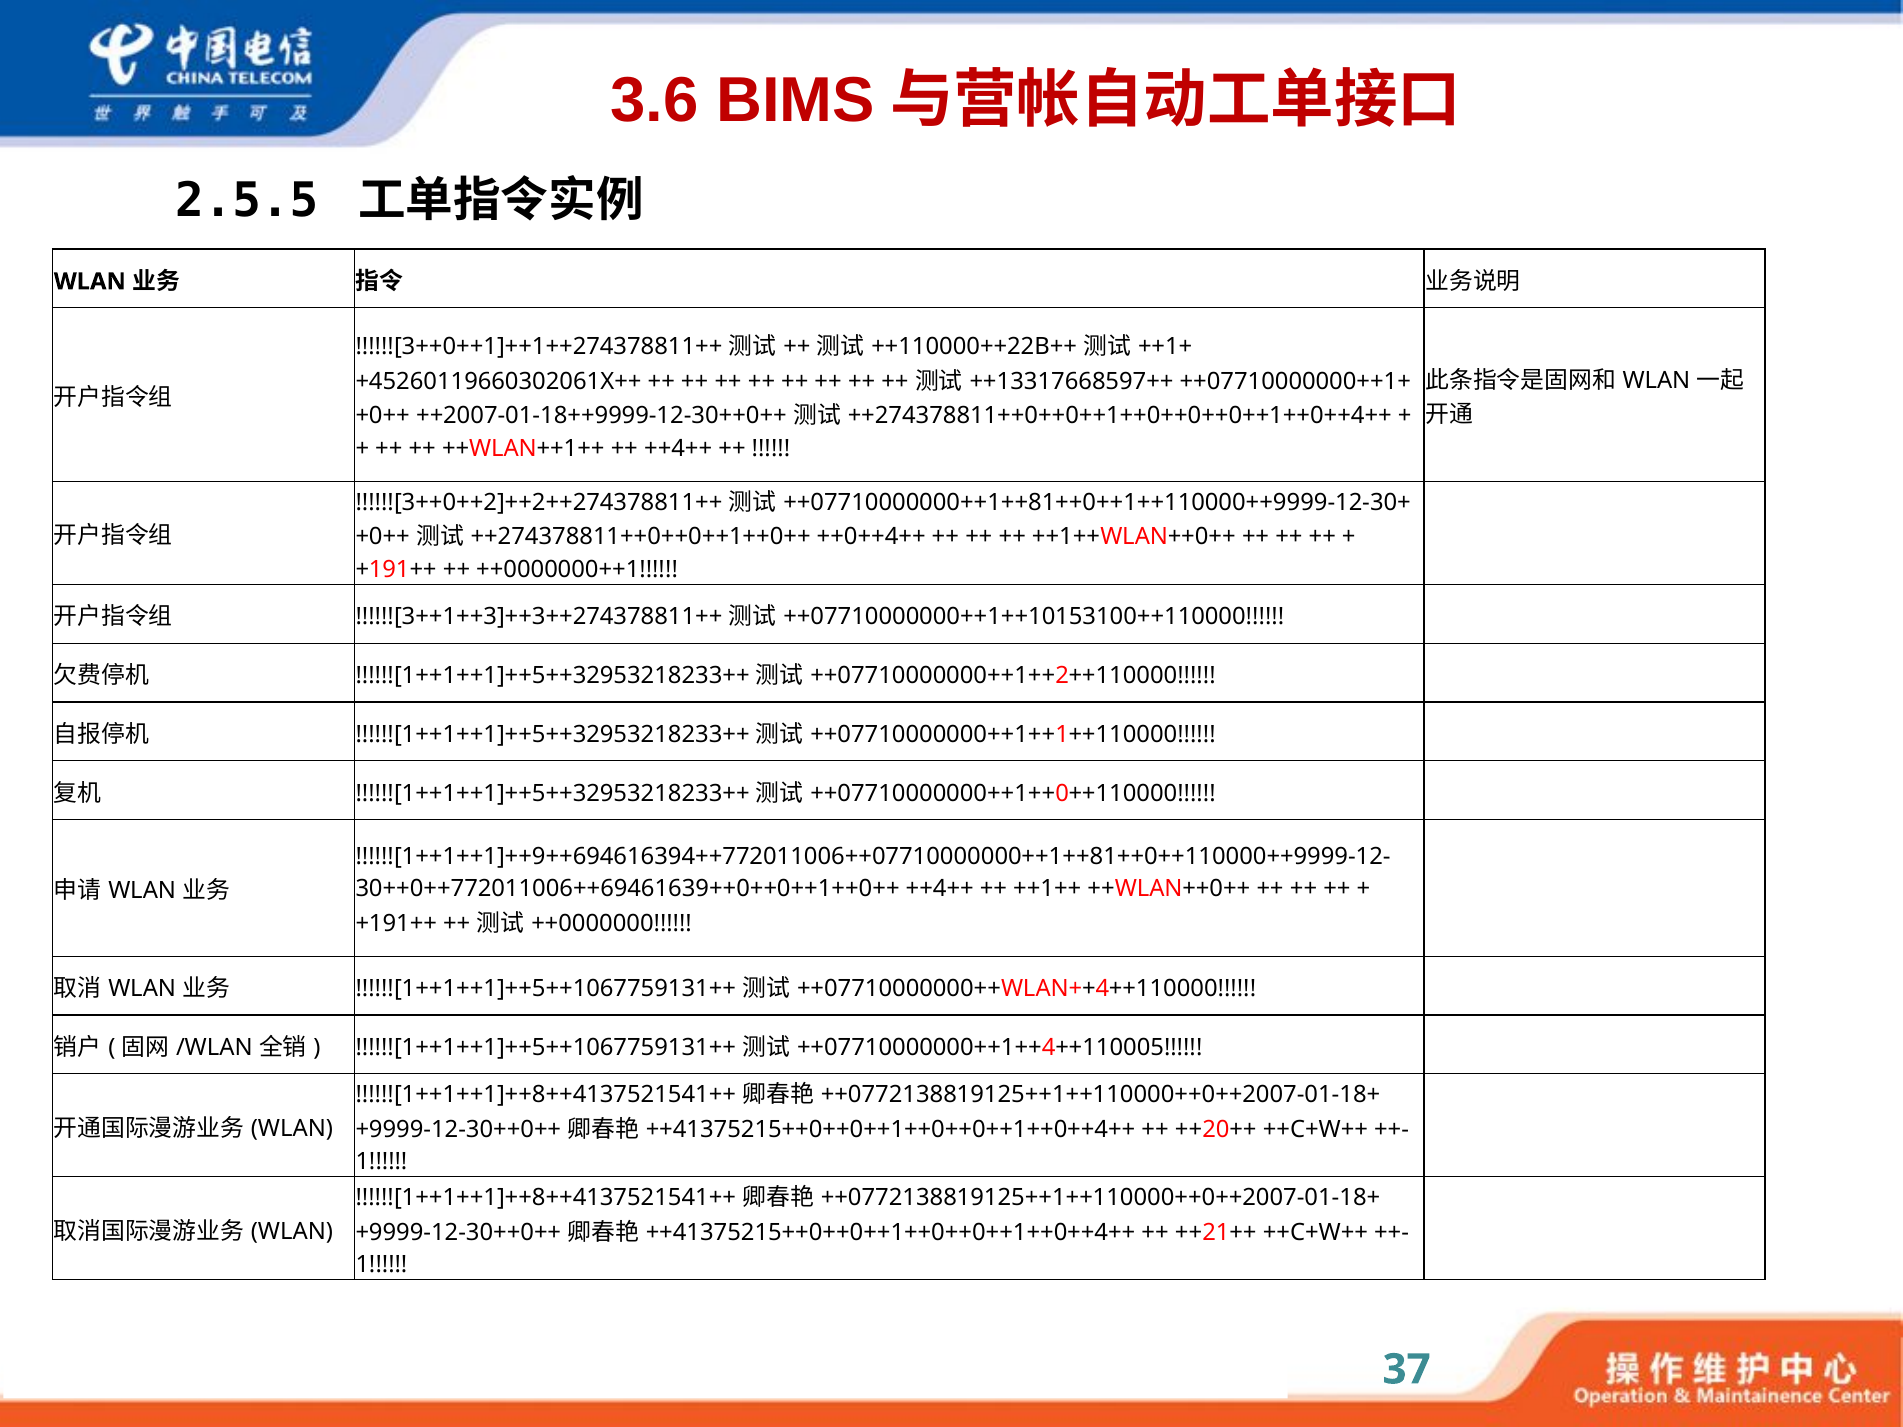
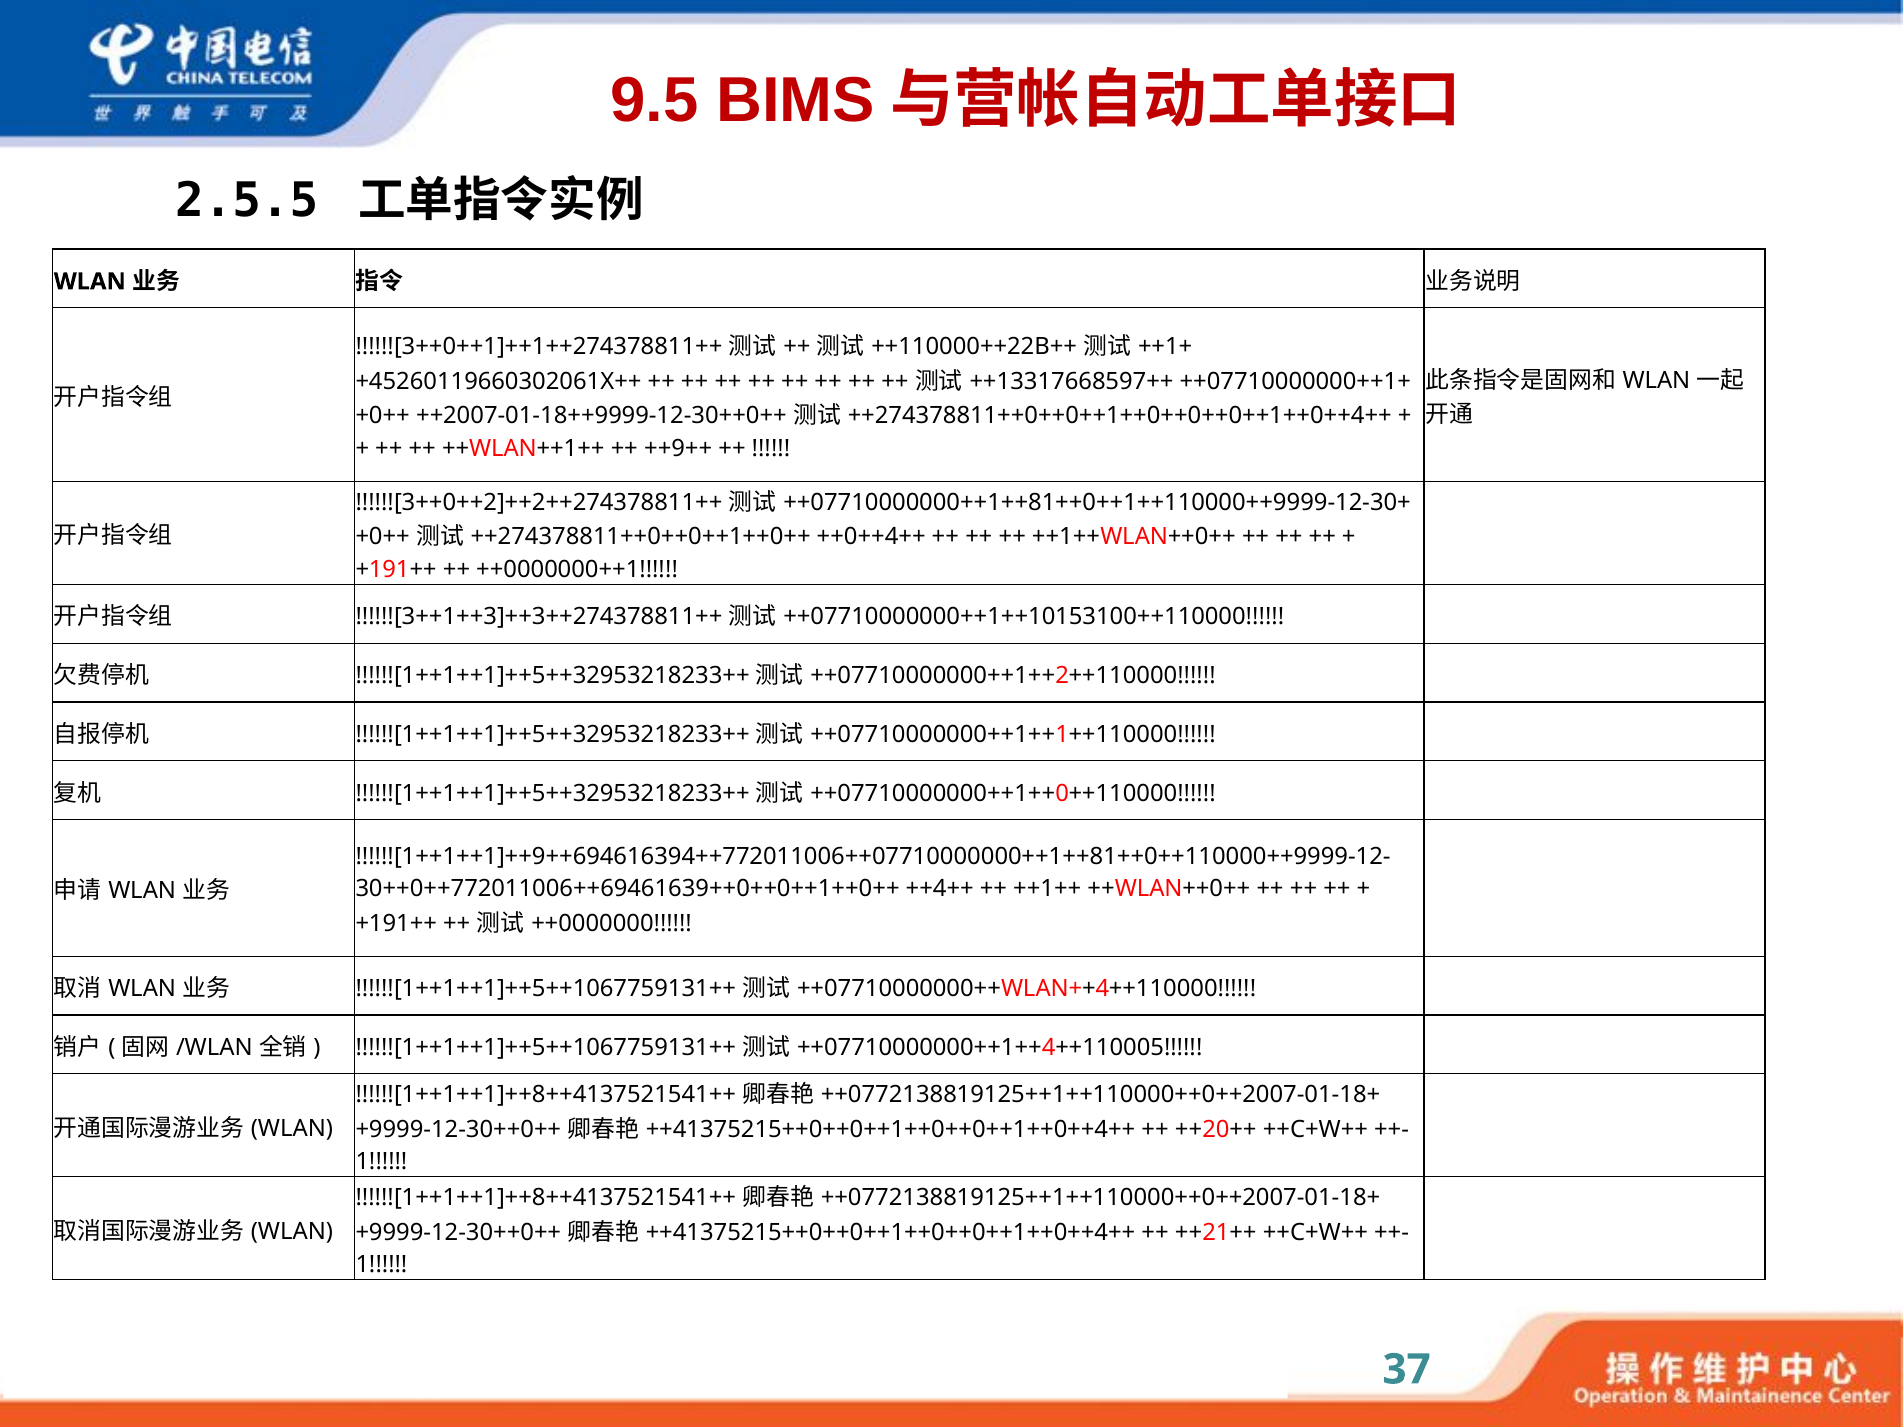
3.6: 3.6 -> 9.5
++4++ at (678, 449): ++4++ -> ++9++
